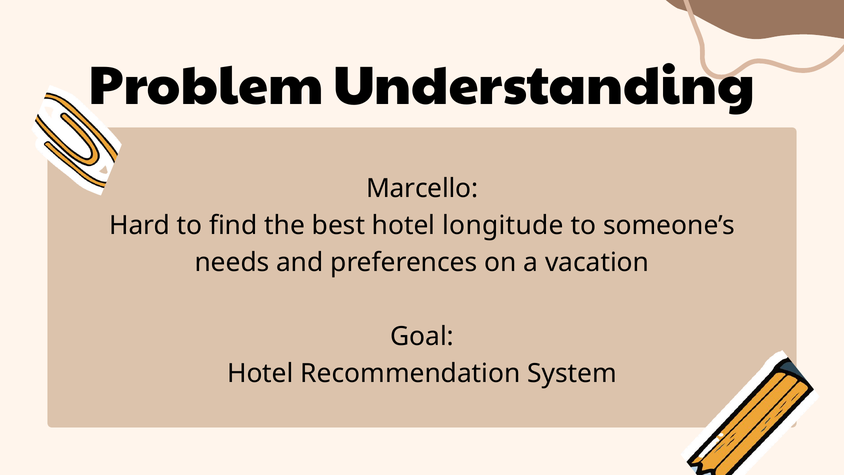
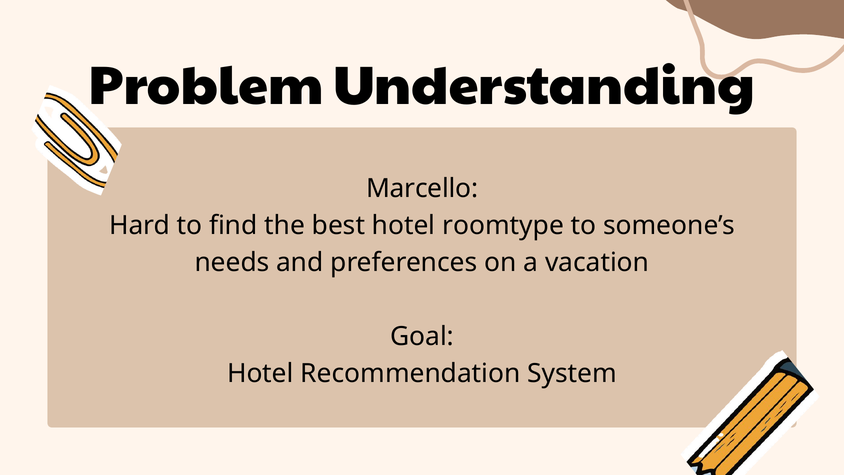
longitude: longitude -> roomtype
